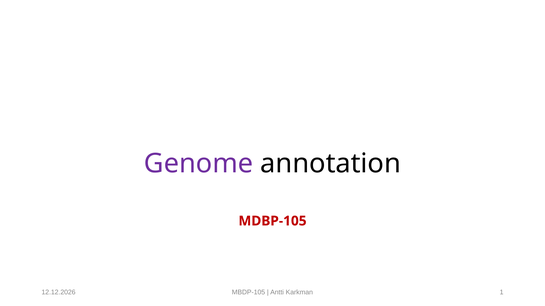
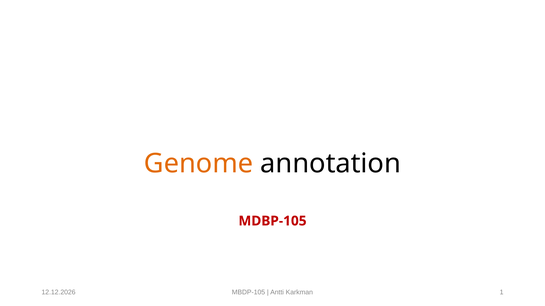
Genome colour: purple -> orange
